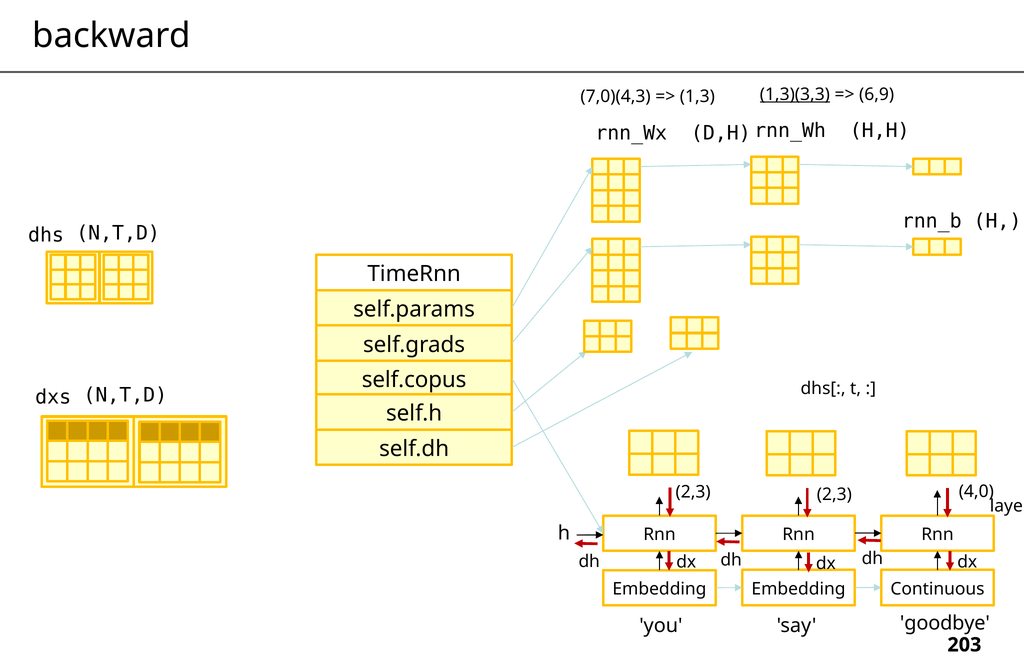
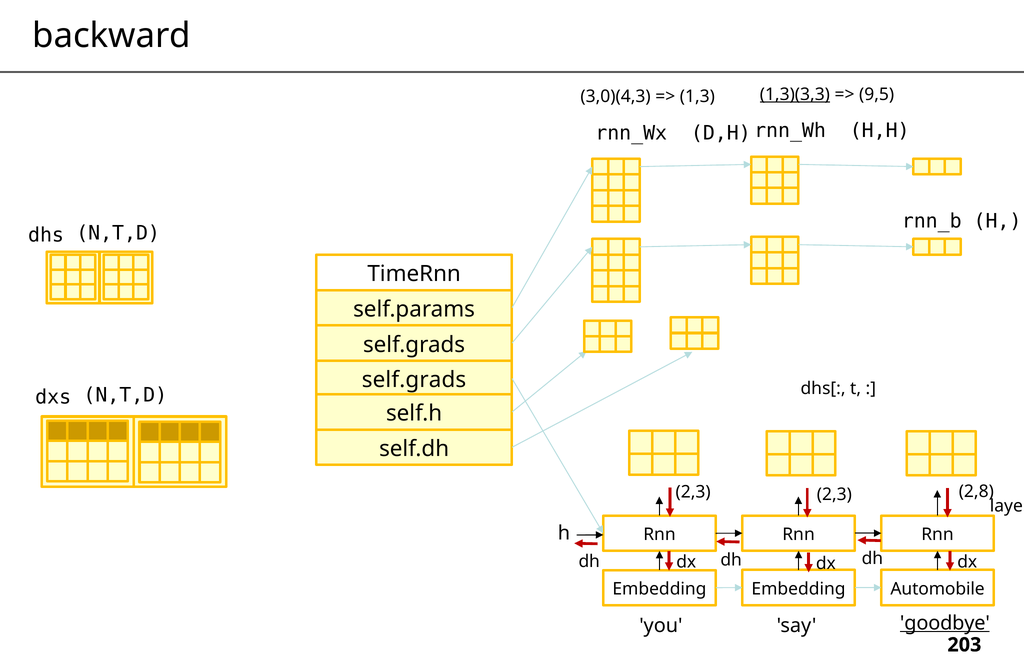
7,0)(4,3: 7,0)(4,3 -> 3,0)(4,3
6,9: 6,9 -> 9,5
self.copus at (414, 380): self.copus -> self.grads
4,0: 4,0 -> 2,8
Continuous: Continuous -> Automobile
goodbye underline: none -> present
